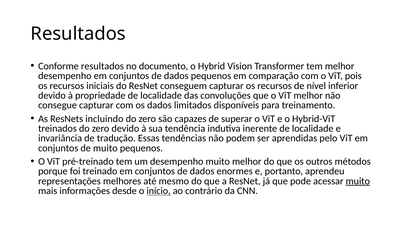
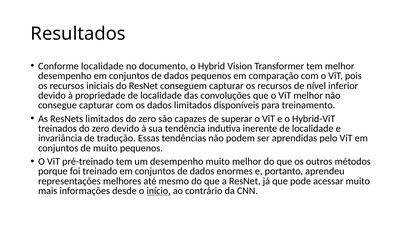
Conforme resultados: resultados -> localidade
ResNets incluindo: incluindo -> limitados
muito at (358, 181) underline: present -> none
